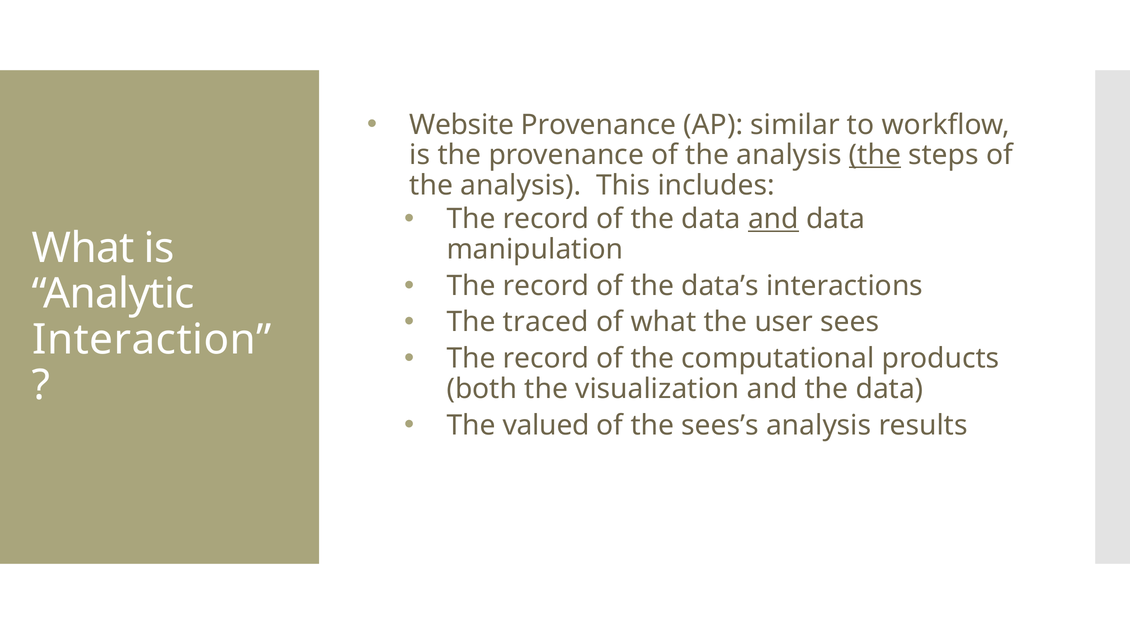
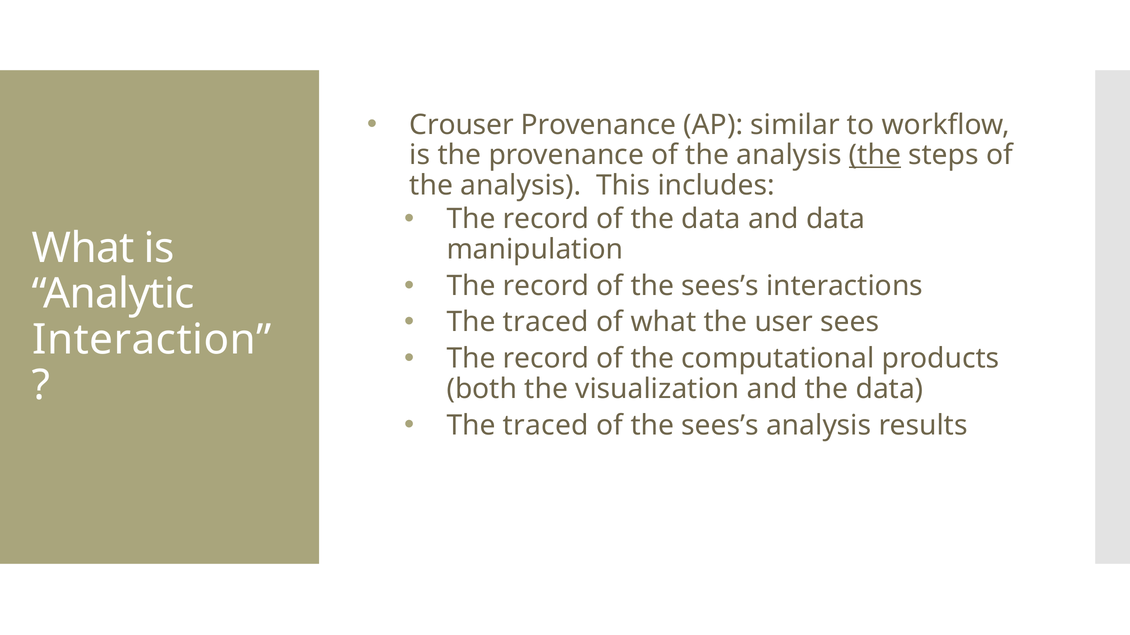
Website: Website -> Crouser
and at (773, 219) underline: present -> none
record of the data’s: data’s -> sees’s
valued at (546, 426): valued -> traced
